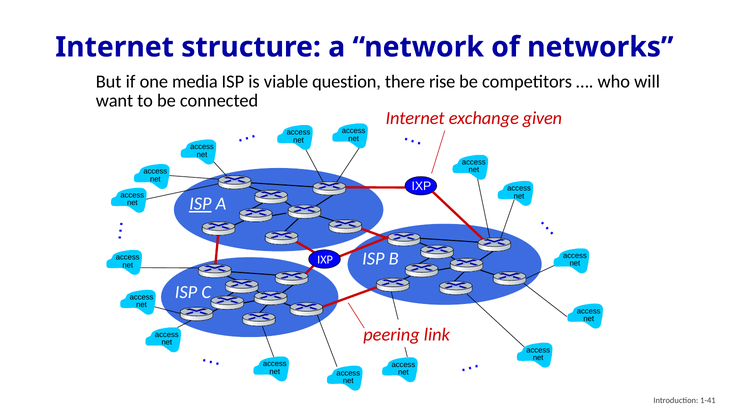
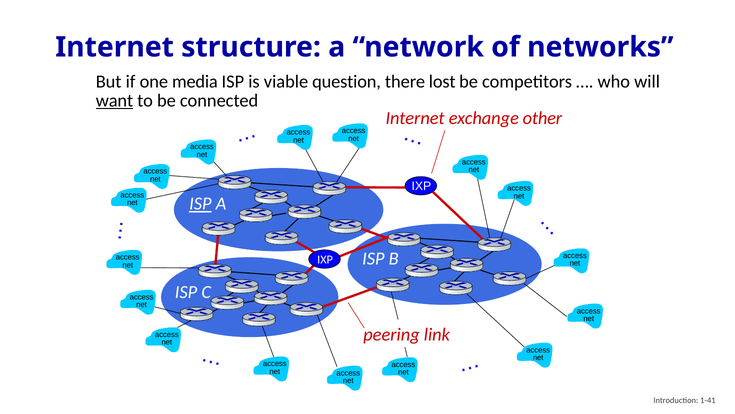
rise: rise -> lost
want underline: none -> present
given: given -> other
